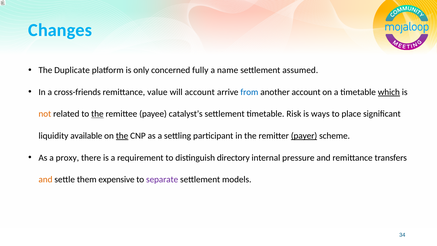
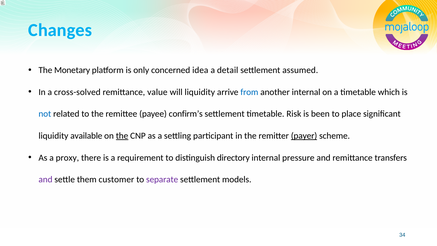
Duplicate: Duplicate -> Monetary
fully: fully -> idea
name: name -> detail
cross-friends: cross-friends -> cross-solved
will account: account -> liquidity
another account: account -> internal
which underline: present -> none
not colour: orange -> blue
the at (97, 114) underline: present -> none
catalyst’s: catalyst’s -> confirm’s
ways: ways -> been
and at (46, 179) colour: orange -> purple
expensive: expensive -> customer
